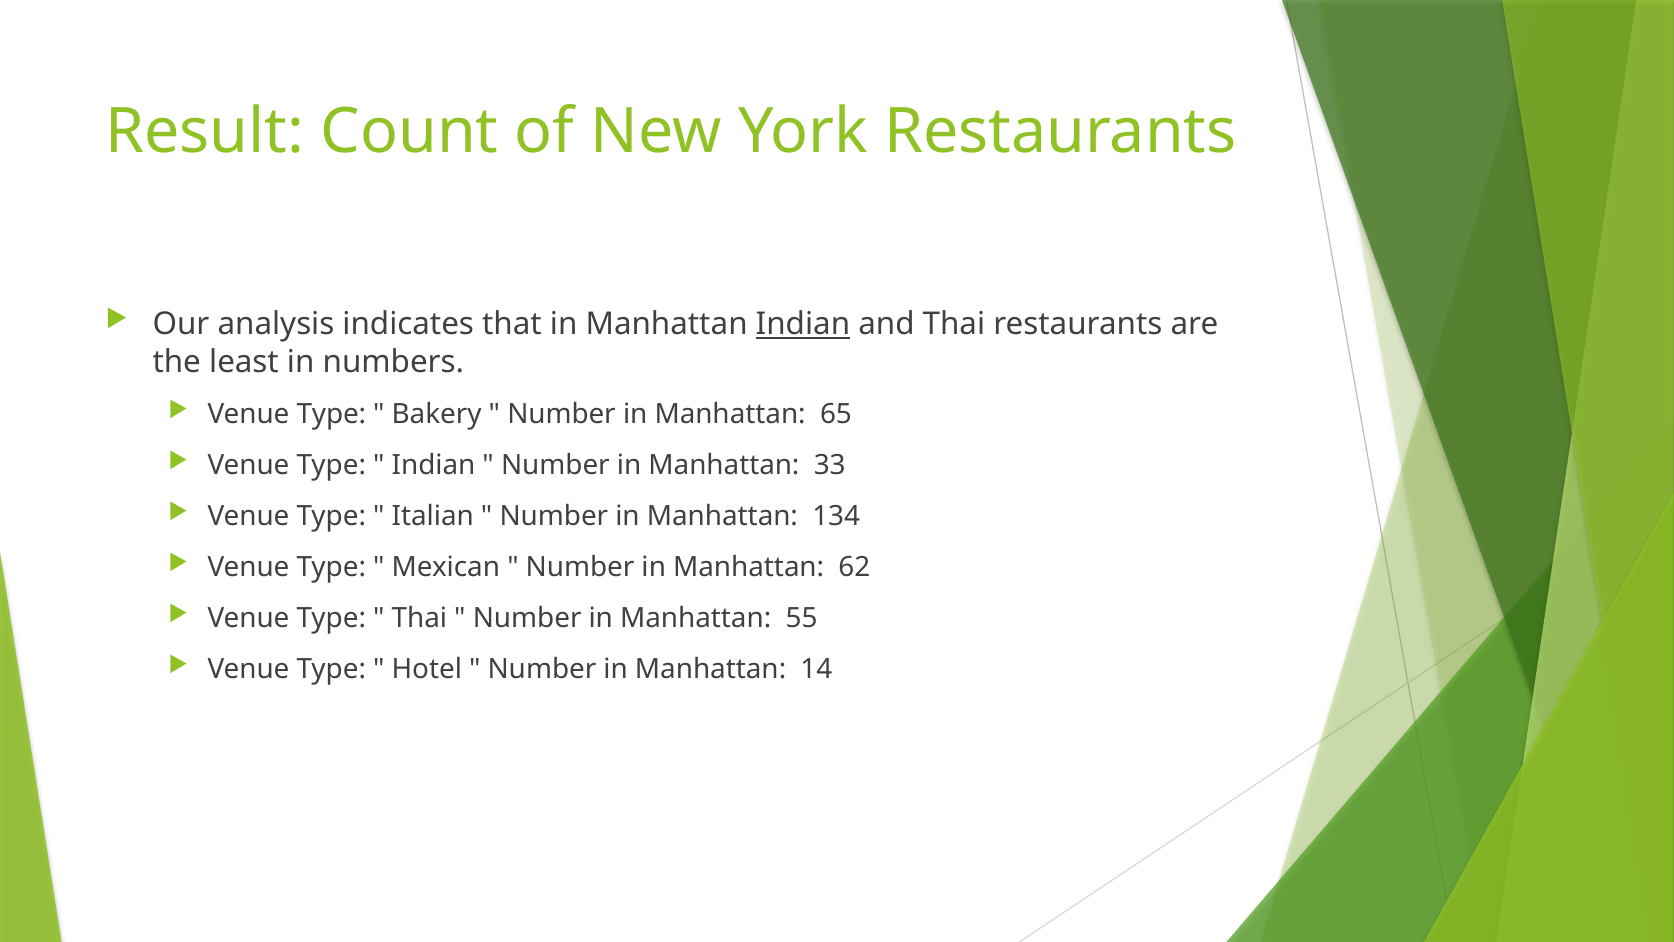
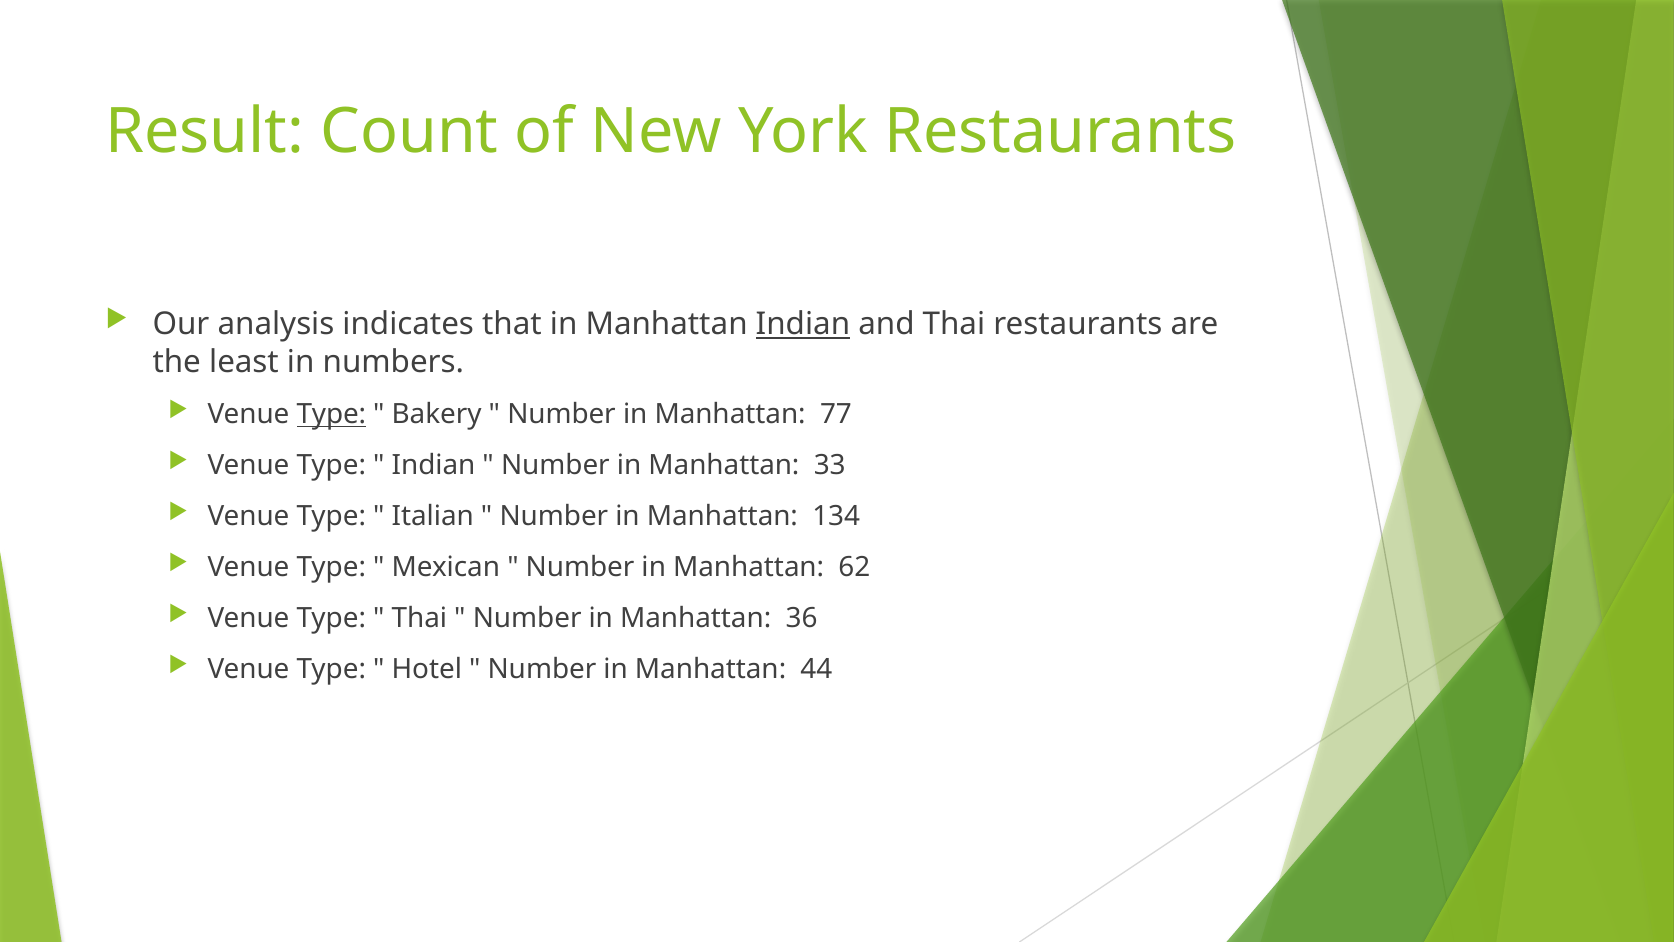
Type at (331, 414) underline: none -> present
65: 65 -> 77
55: 55 -> 36
14: 14 -> 44
